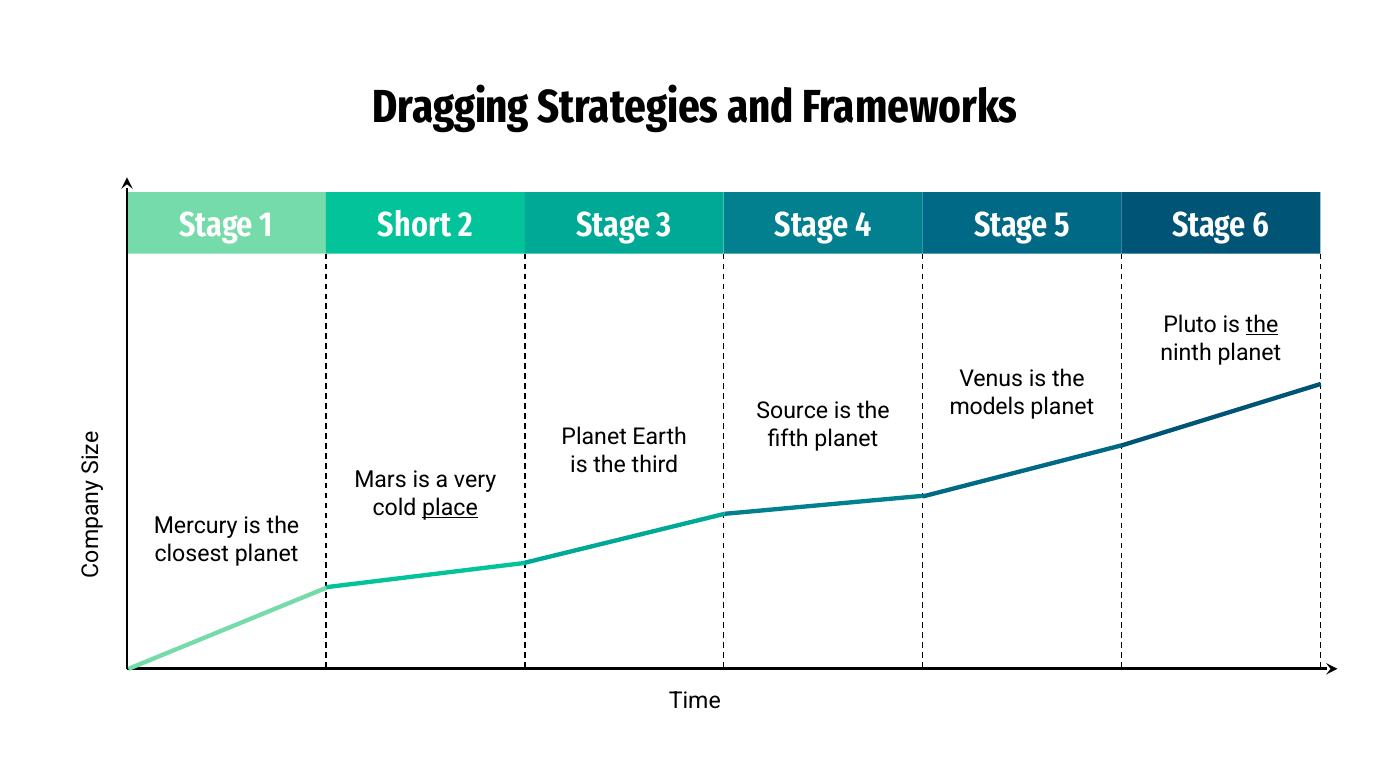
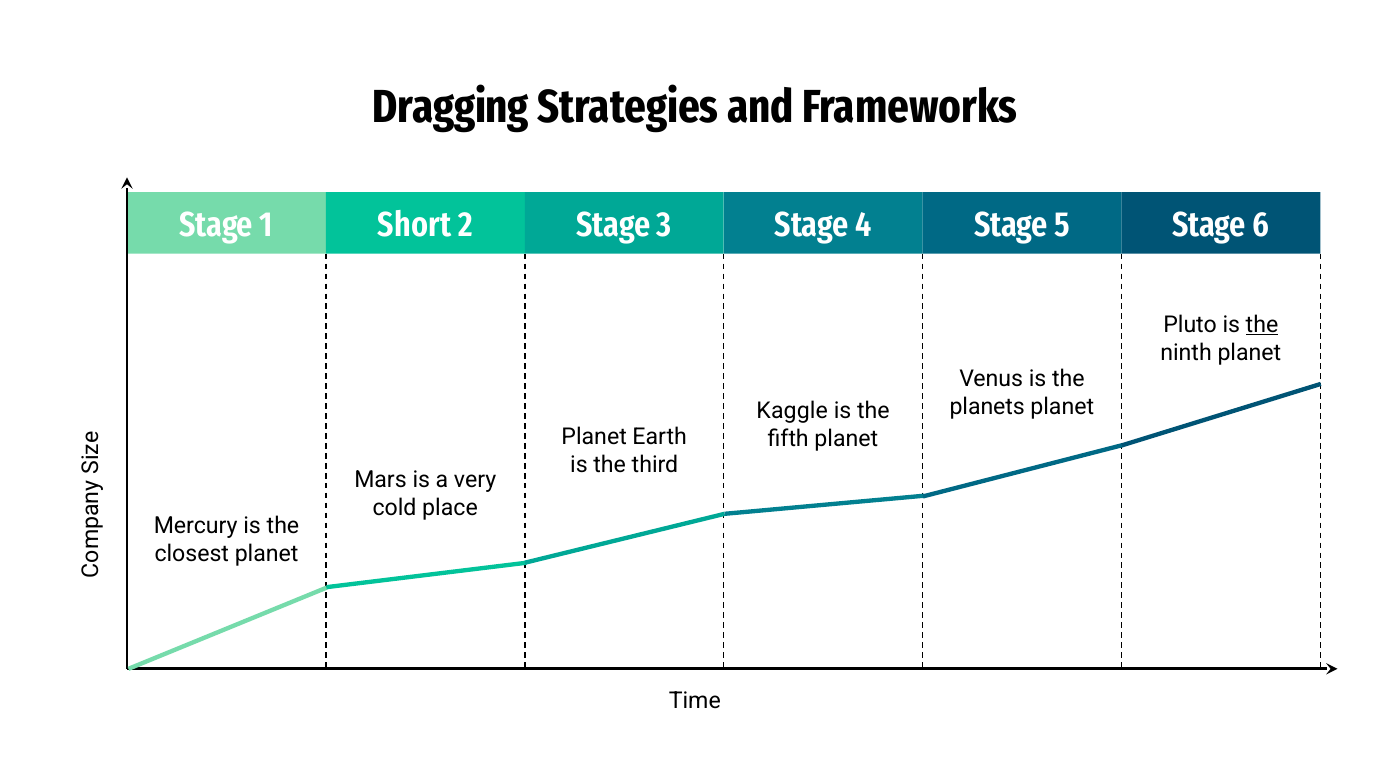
models: models -> planets
Source: Source -> Kaggle
place underline: present -> none
